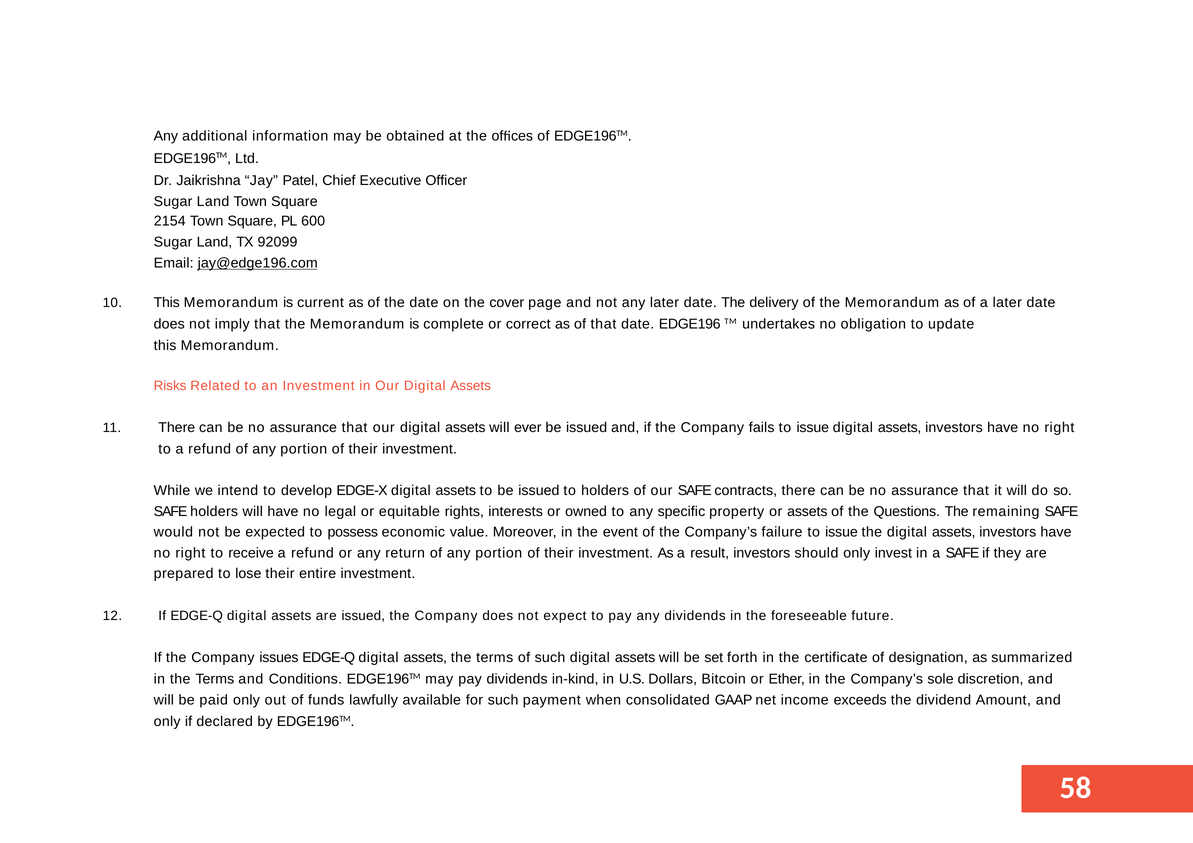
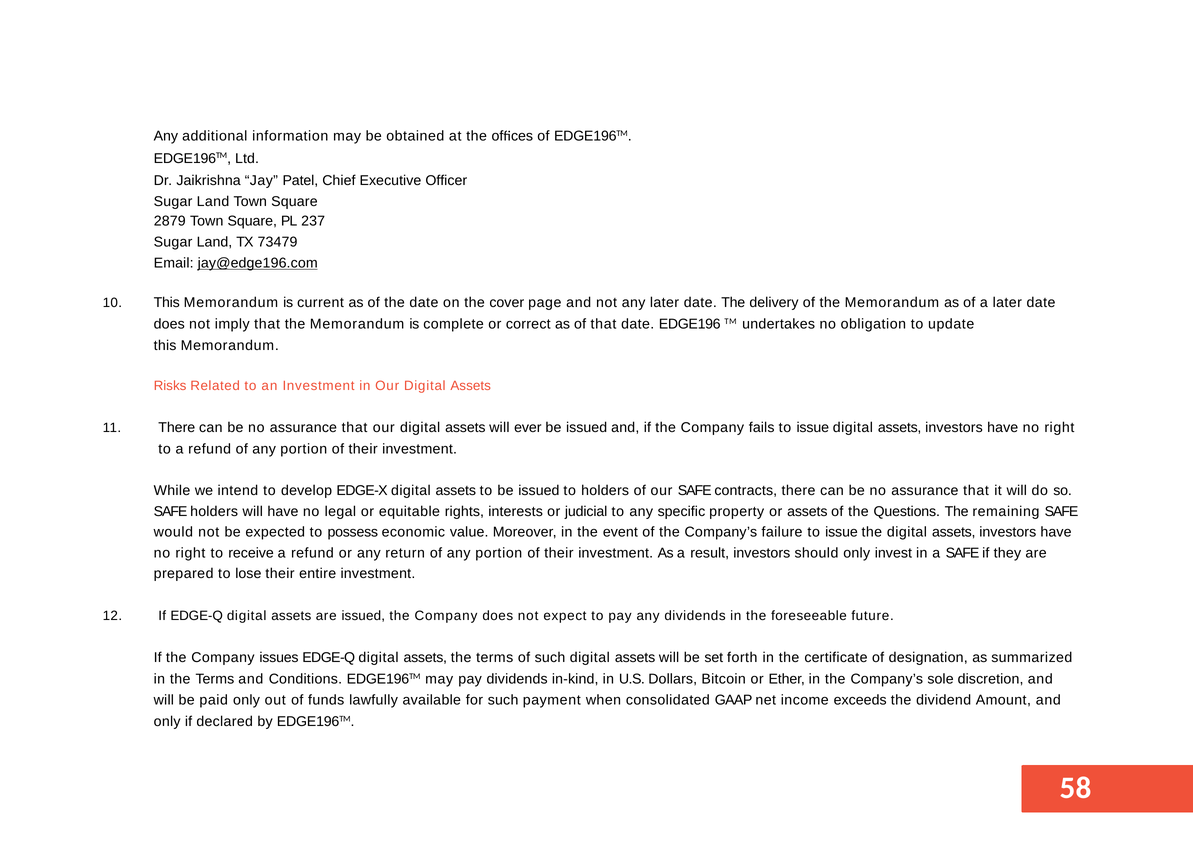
2154: 2154 -> 2879
600: 600 -> 237
92099: 92099 -> 73479
owned: owned -> judicial
